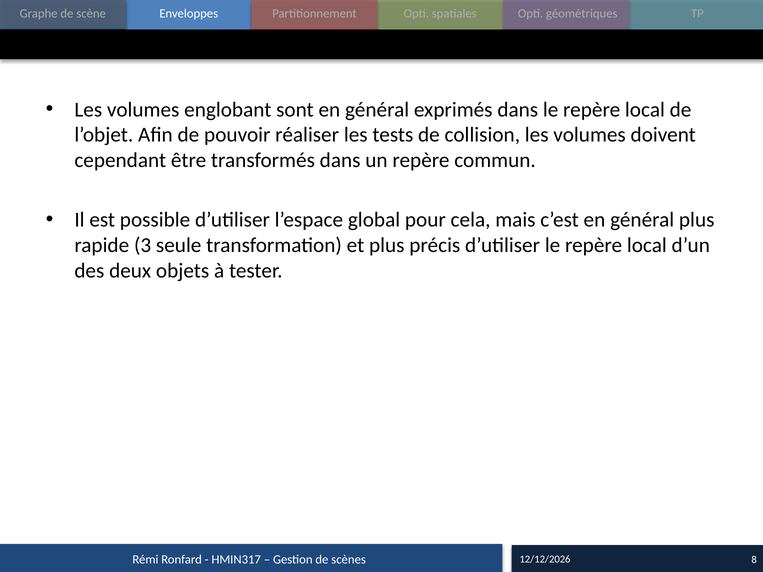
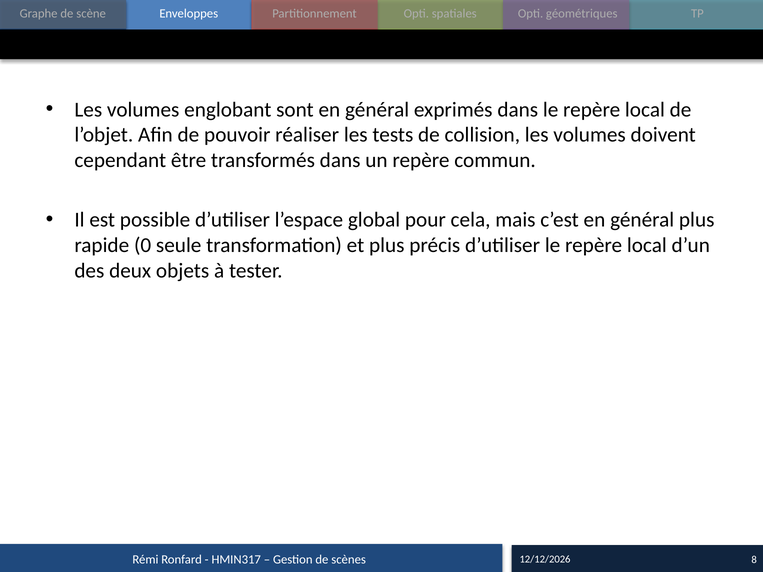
3: 3 -> 0
